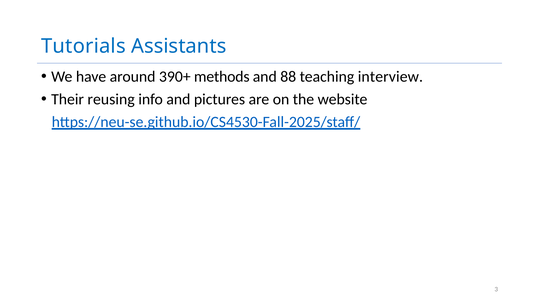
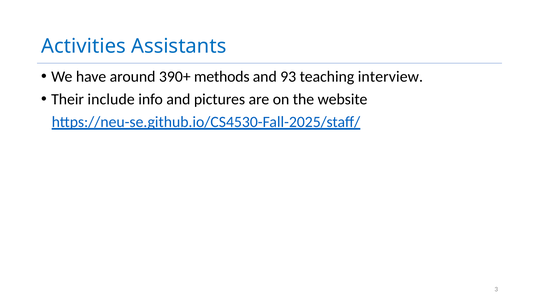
Tutorials: Tutorials -> Activities
88: 88 -> 93
reusing: reusing -> include
